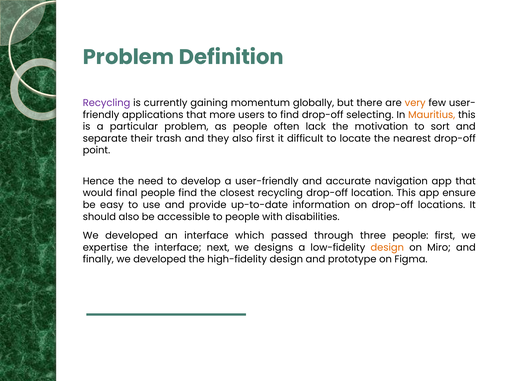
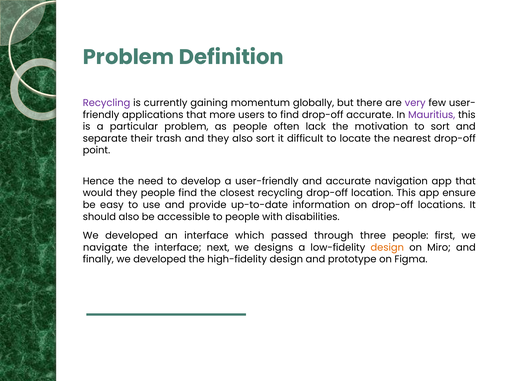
very colour: orange -> purple
drop-off selecting: selecting -> accurate
Mauritius colour: orange -> purple
also first: first -> sort
would final: final -> they
expertise: expertise -> navigate
